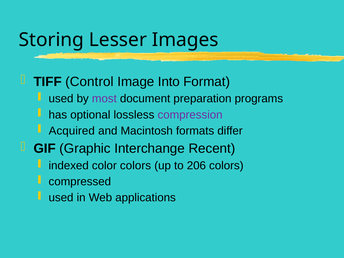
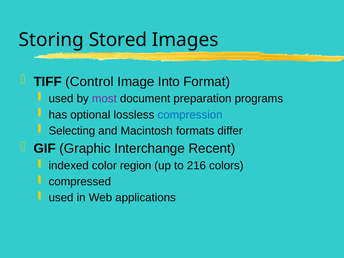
Lesser: Lesser -> Stored
compression colour: purple -> blue
Acquired: Acquired -> Selecting
color colors: colors -> region
206: 206 -> 216
